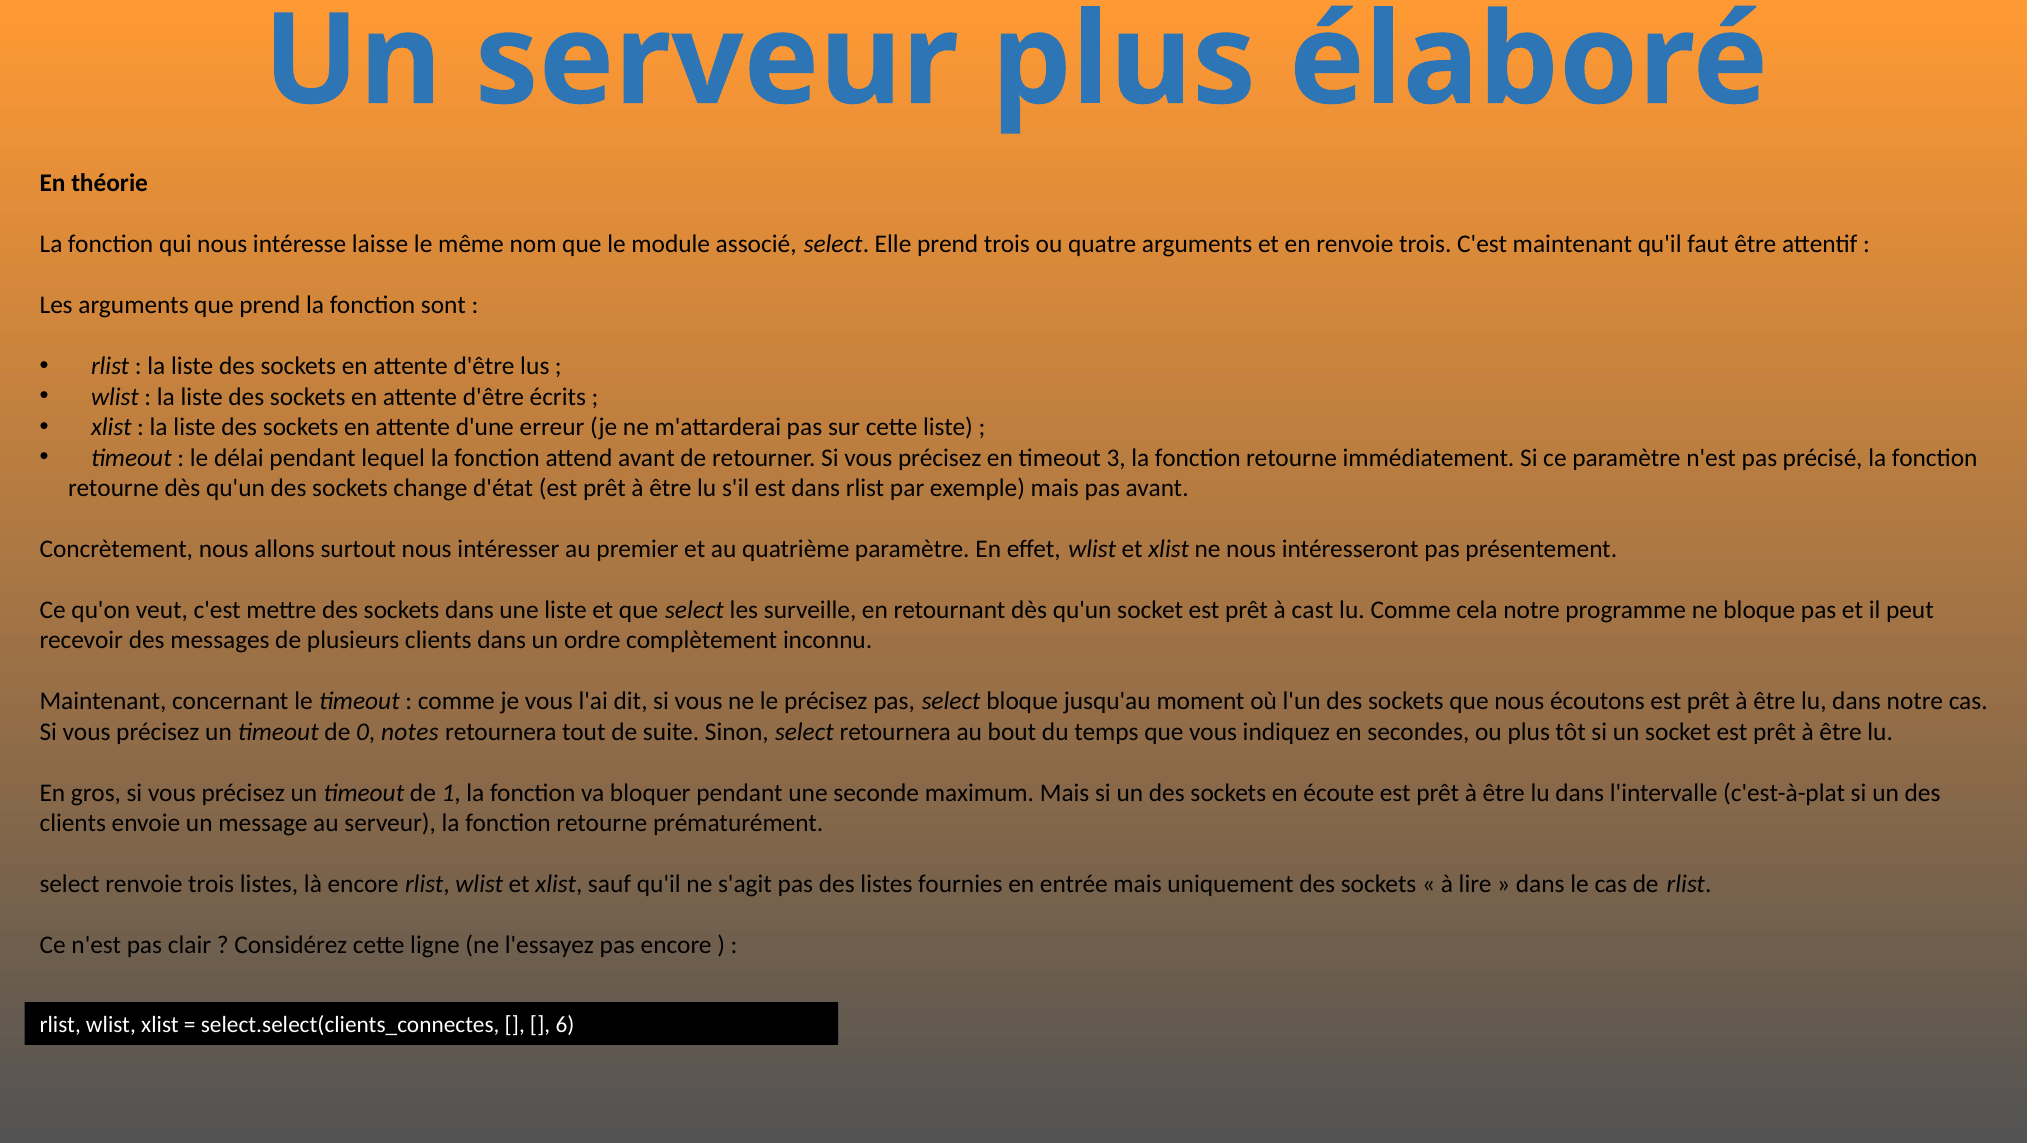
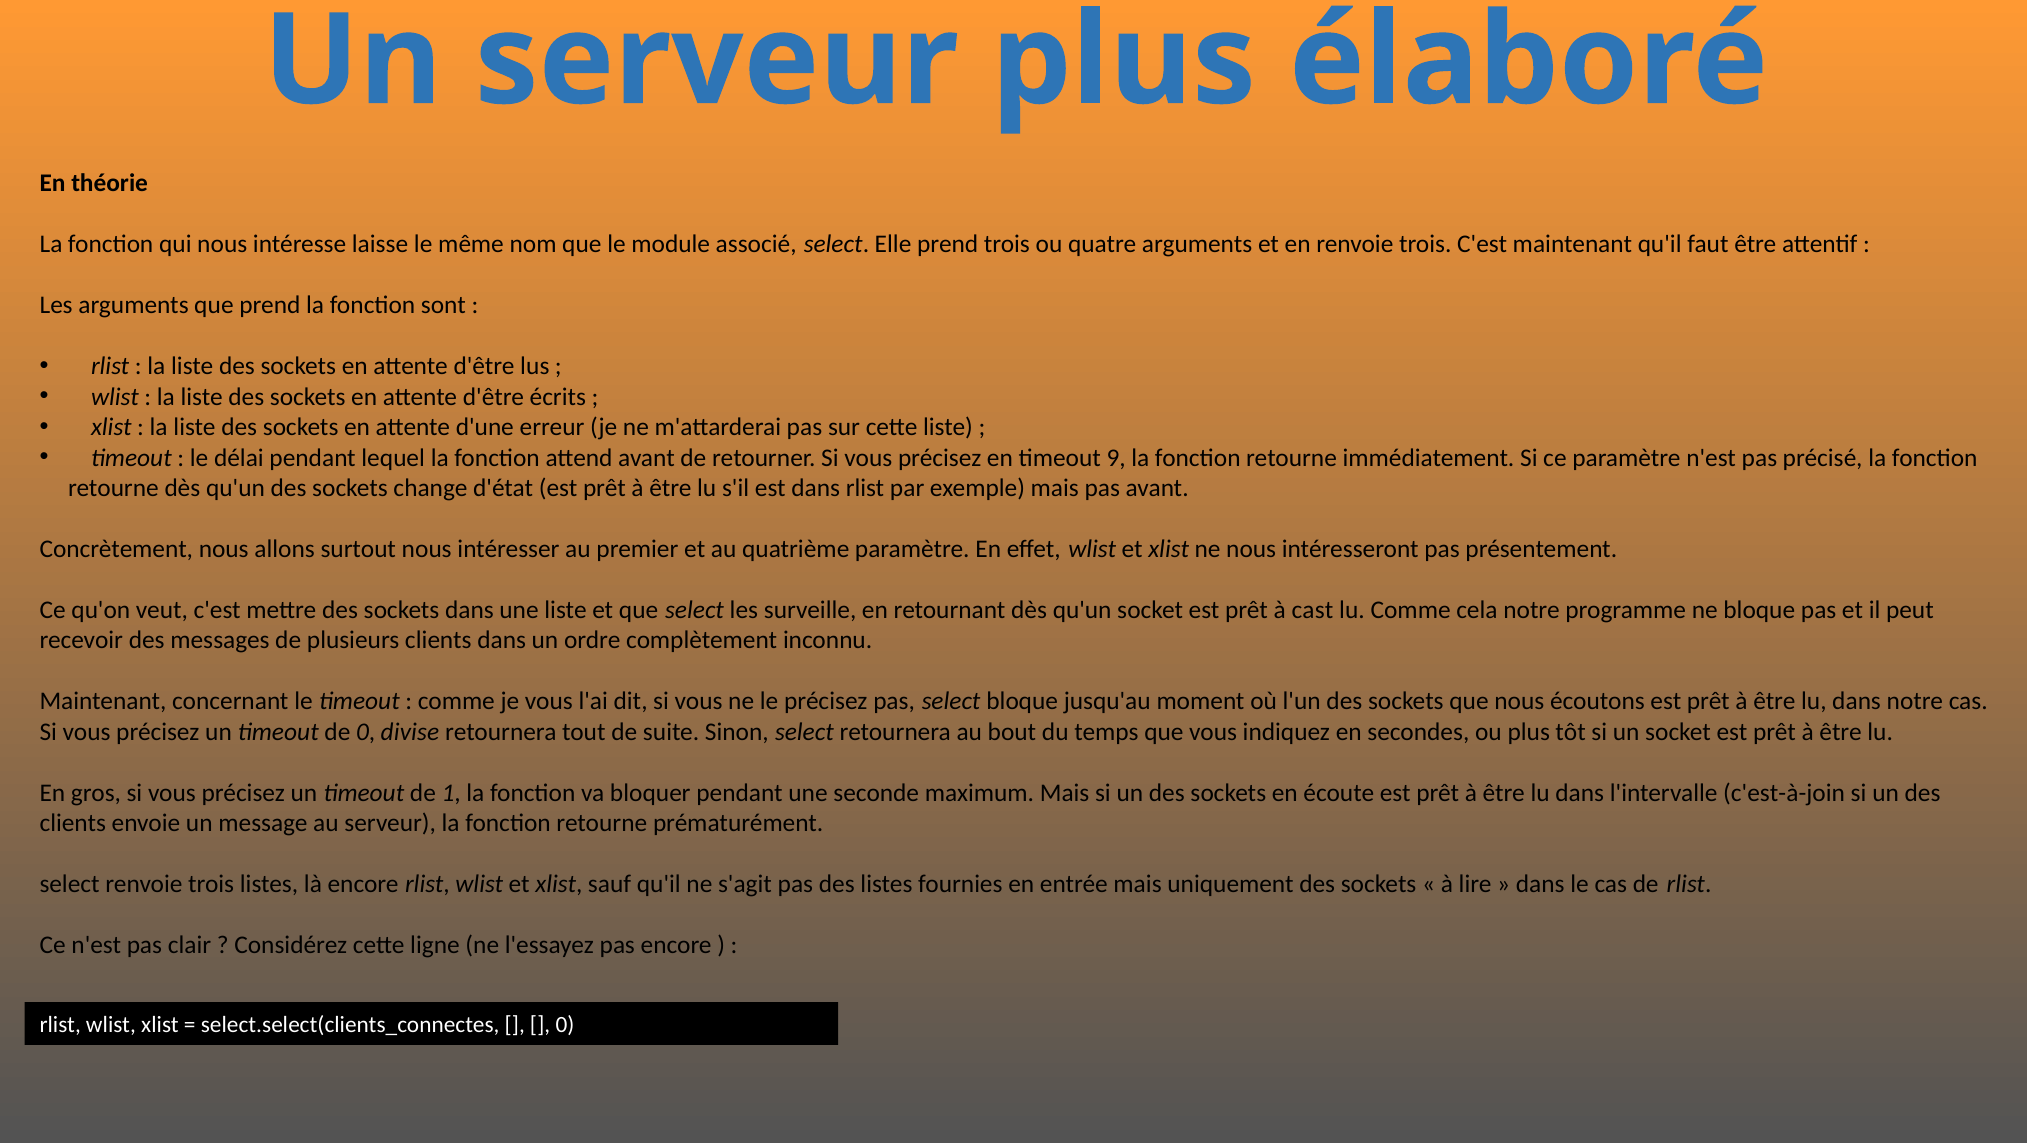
3: 3 -> 9
notes: notes -> divise
c'est-à-plat: c'est-à-plat -> c'est-à-join
6 at (565, 1025): 6 -> 0
